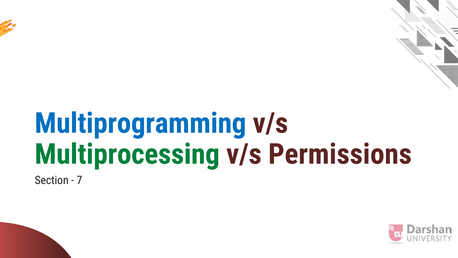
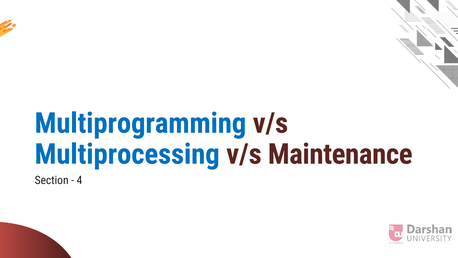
Multiprocessing colour: green -> blue
Permissions: Permissions -> Maintenance
7: 7 -> 4
